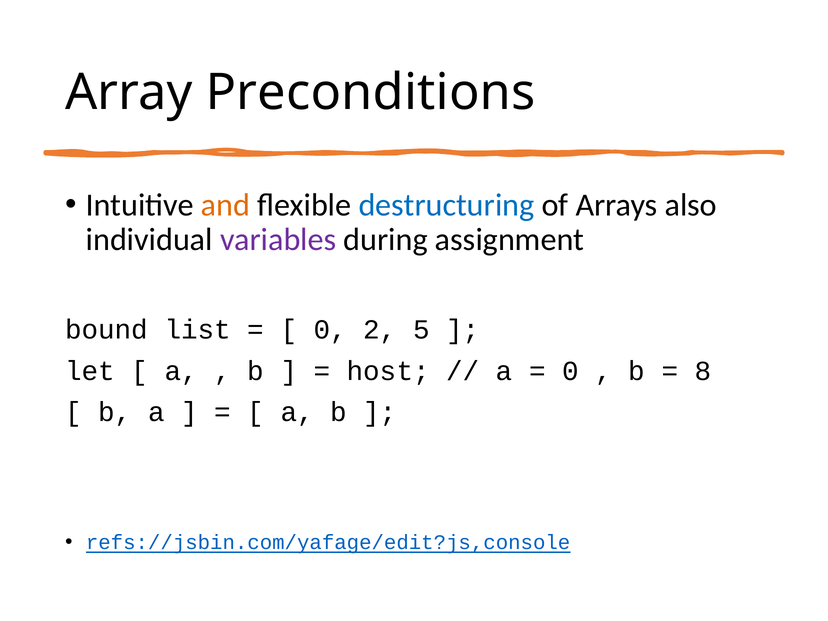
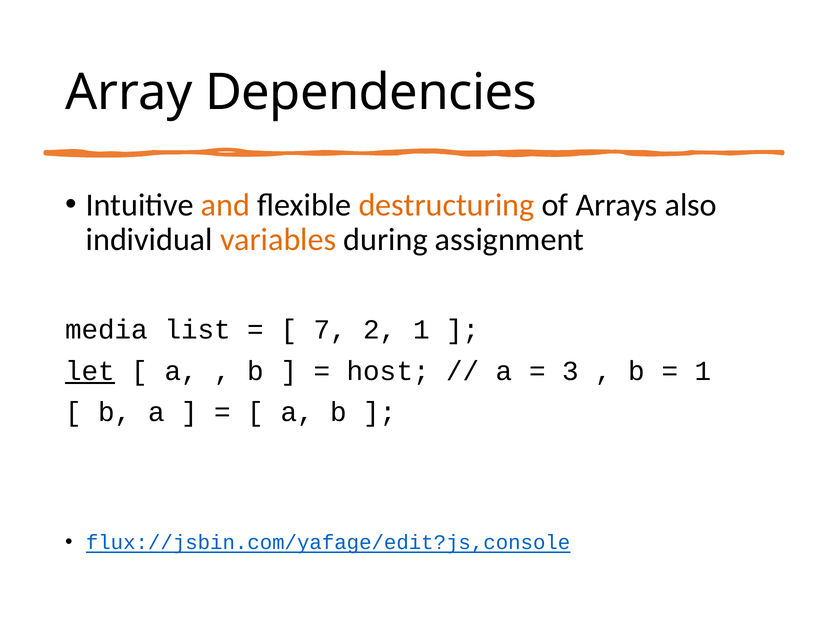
Preconditions: Preconditions -> Dependencies
destructuring colour: blue -> orange
variables colour: purple -> orange
bound: bound -> media
0 at (330, 330): 0 -> 7
2 5: 5 -> 1
let underline: none -> present
0 at (570, 371): 0 -> 3
8 at (703, 371): 8 -> 1
refs://jsbin.com/yafage/edit?js,console: refs://jsbin.com/yafage/edit?js,console -> flux://jsbin.com/yafage/edit?js,console
